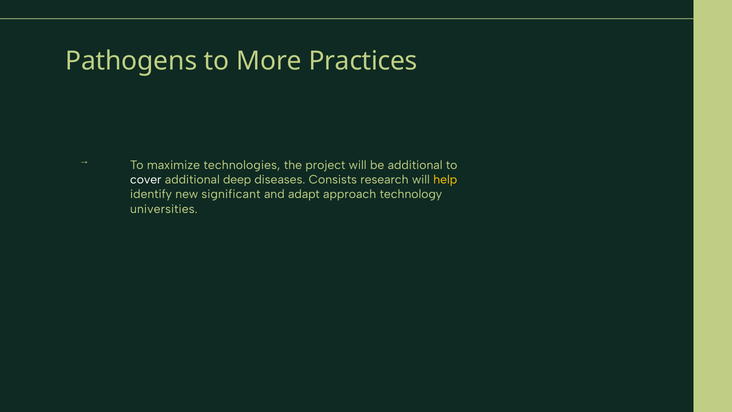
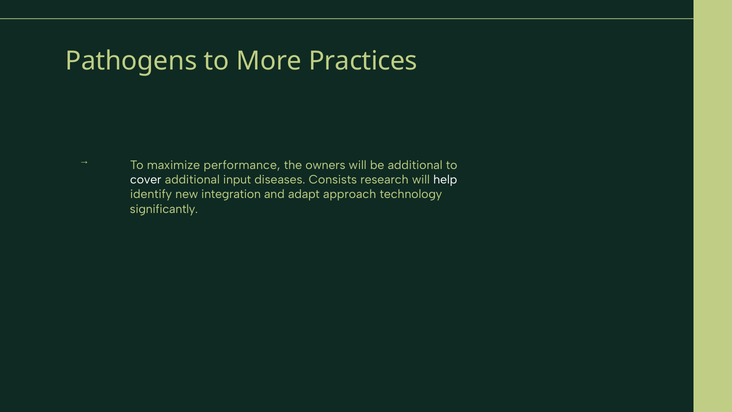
technologies: technologies -> performance
project: project -> owners
deep: deep -> input
help colour: yellow -> white
significant: significant -> integration
universities: universities -> significantly
